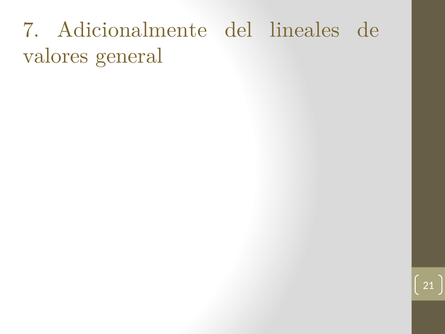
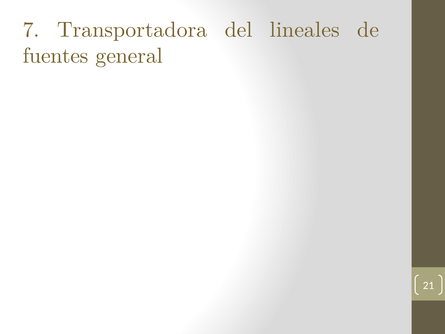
Adicionalmente: Adicionalmente -> Transportadora
valores: valores -> fuentes
